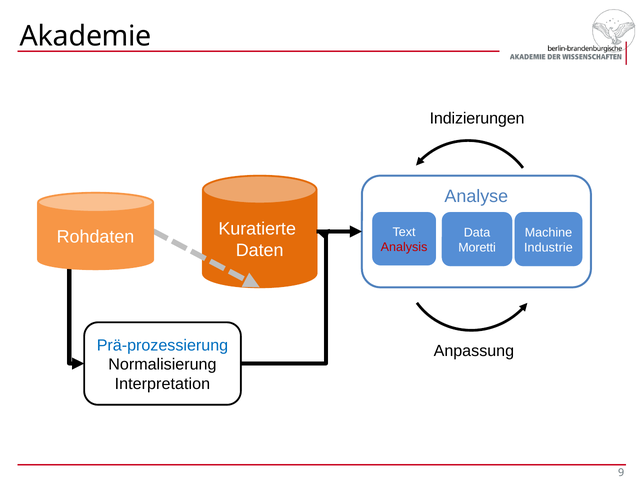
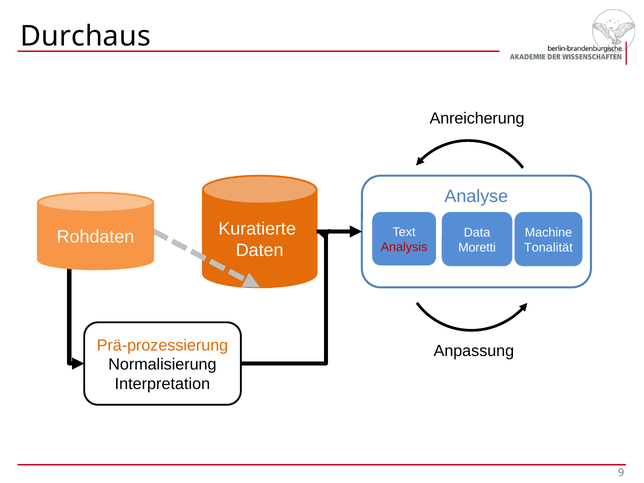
Akademie: Akademie -> Durchaus
Indizierungen: Indizierungen -> Anreicherung
Industrie: Industrie -> Tonalität
Prä-prozessierung colour: blue -> orange
